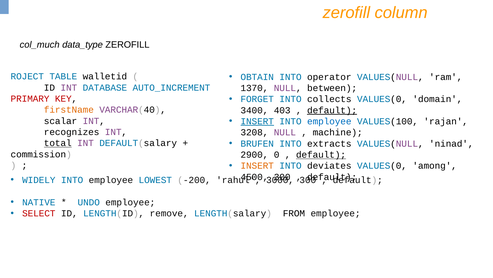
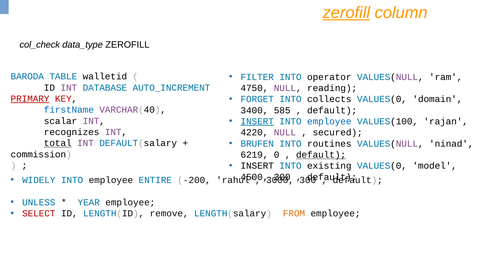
zerofill at (346, 13) underline: none -> present
col_much: col_much -> col_check
OBTAIN: OBTAIN -> FILTER
ROJECT: ROJECT -> BARODA
1370: 1370 -> 4750
between: between -> reading
PRIMARY underline: none -> present
firstName colour: orange -> blue
403: 403 -> 585
default at (332, 110) underline: present -> none
3208: 3208 -> 4220
machine: machine -> secured
extracts: extracts -> routines
2900: 2900 -> 6219
INSERT at (257, 166) colour: orange -> black
deviates: deviates -> existing
among: among -> model
LOWEST: LOWEST -> ENTIRE
NATIVE: NATIVE -> UNLESS
UNDO: UNDO -> YEAR
FROM colour: black -> orange
